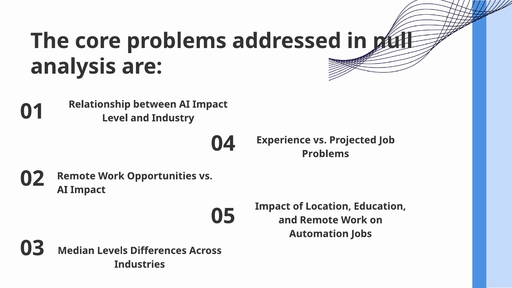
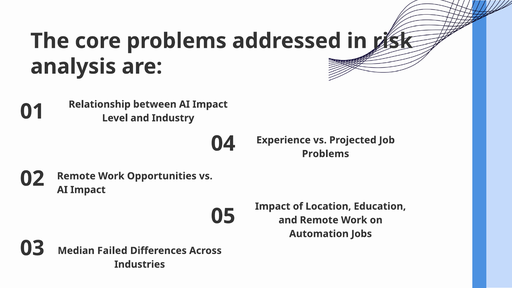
null: null -> risk
Levels: Levels -> Failed
